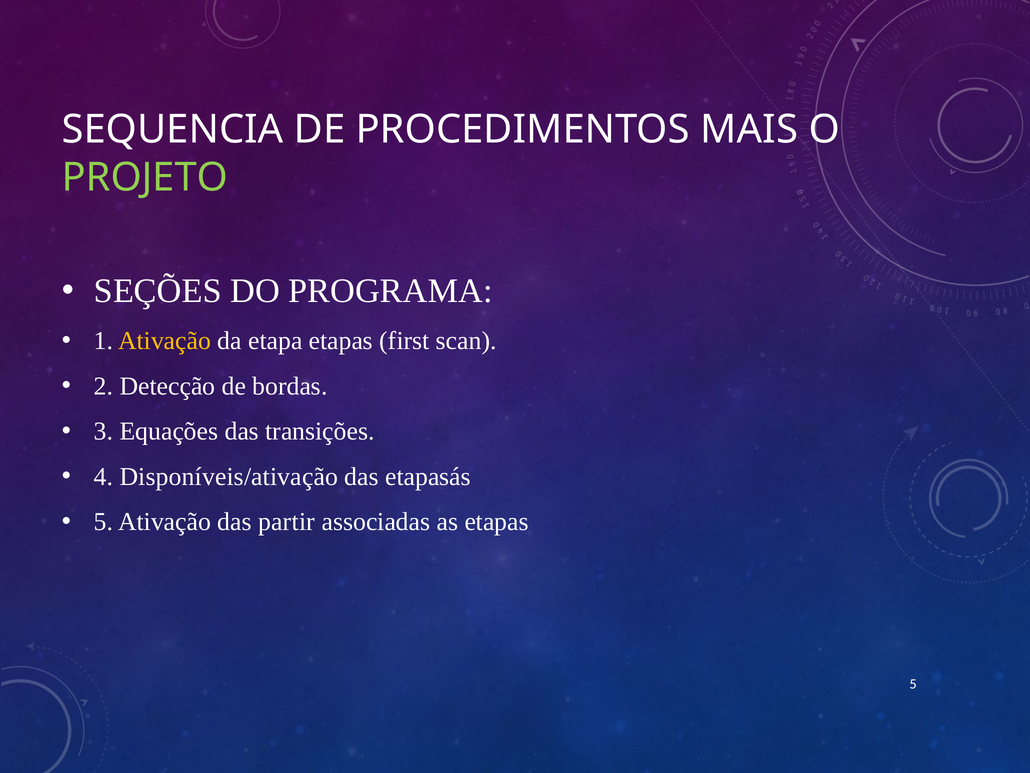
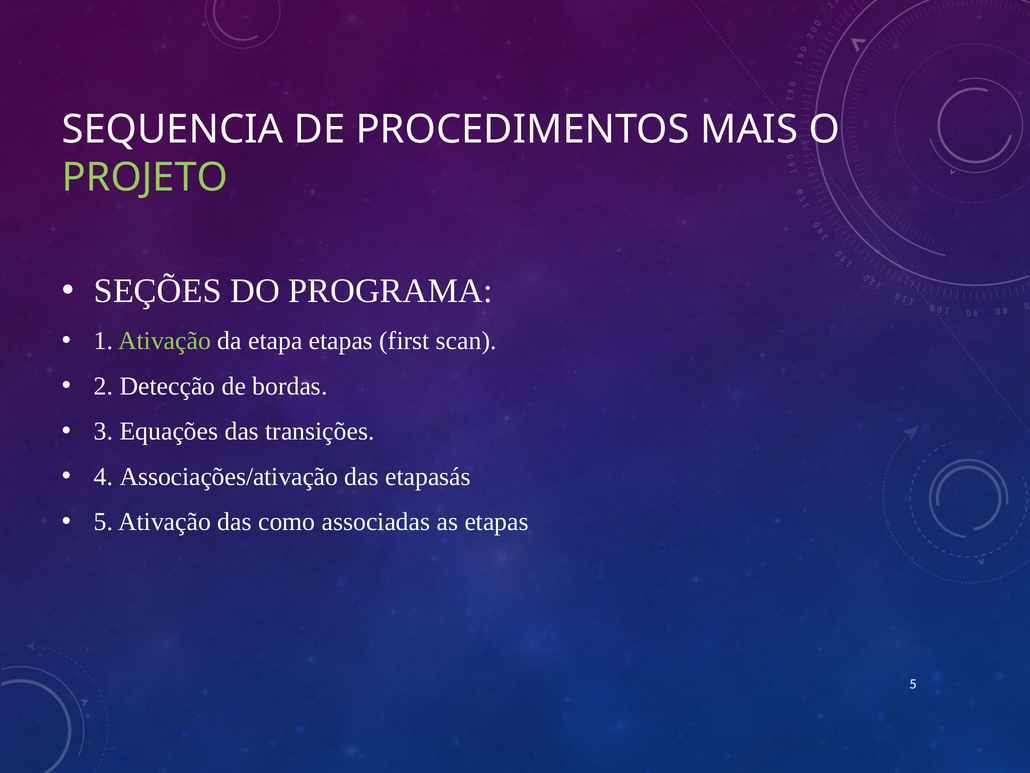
Ativação at (165, 341) colour: yellow -> light green
Disponíveis/ativação: Disponíveis/ativação -> Associações/ativação
partir: partir -> como
